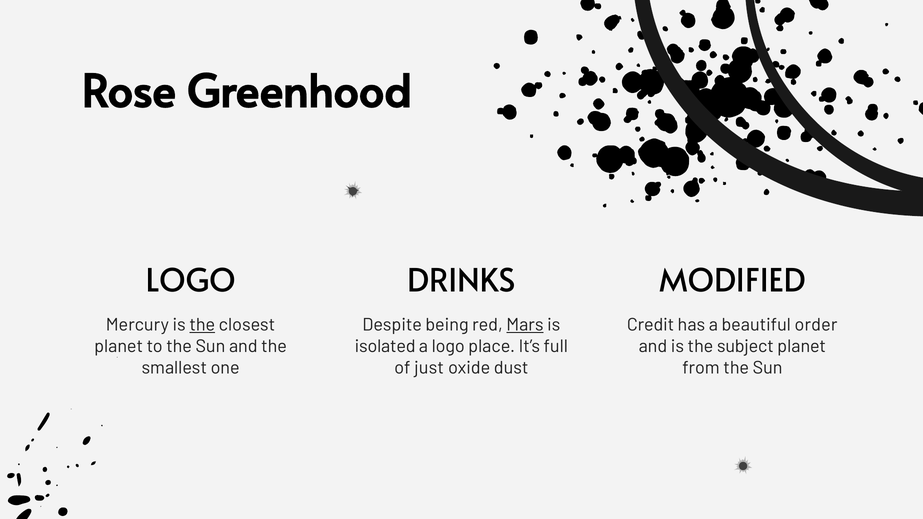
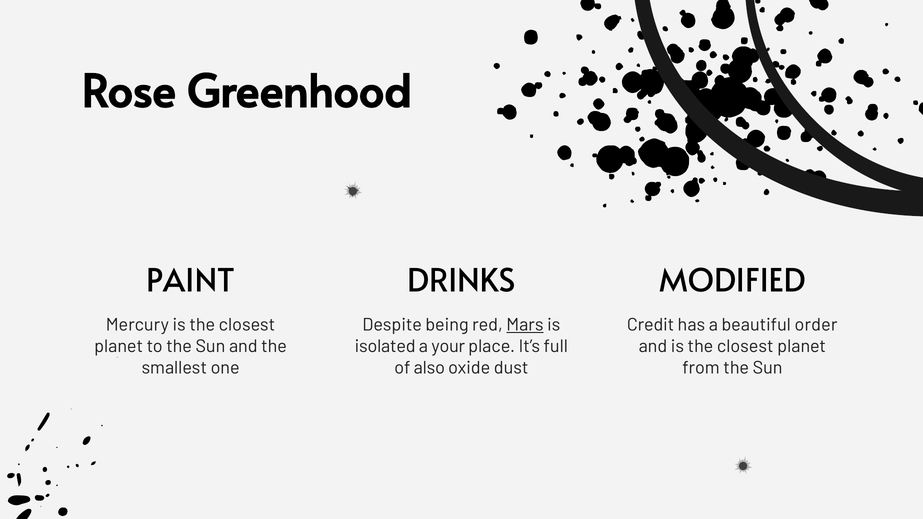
LOGO at (191, 281): LOGO -> PAINT
the at (202, 325) underline: present -> none
a logo: logo -> your
and is the subject: subject -> closest
just: just -> also
